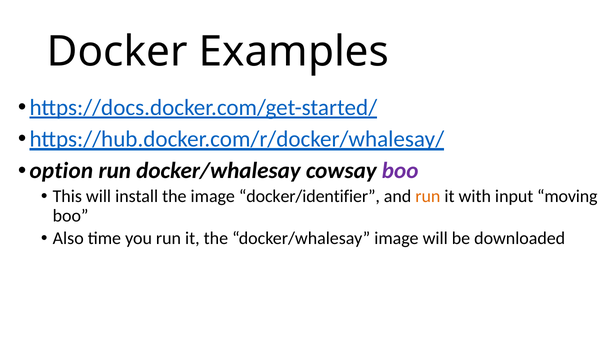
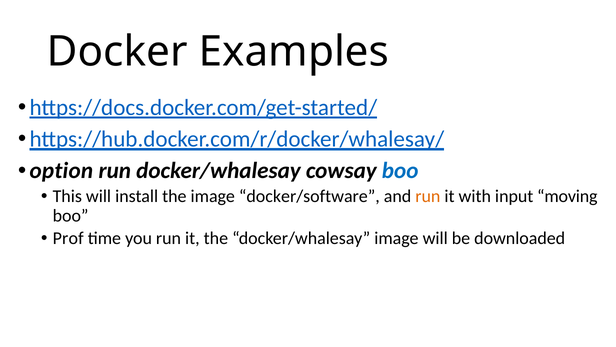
boo at (400, 171) colour: purple -> blue
docker/identifier: docker/identifier -> docker/software
Also: Also -> Prof
